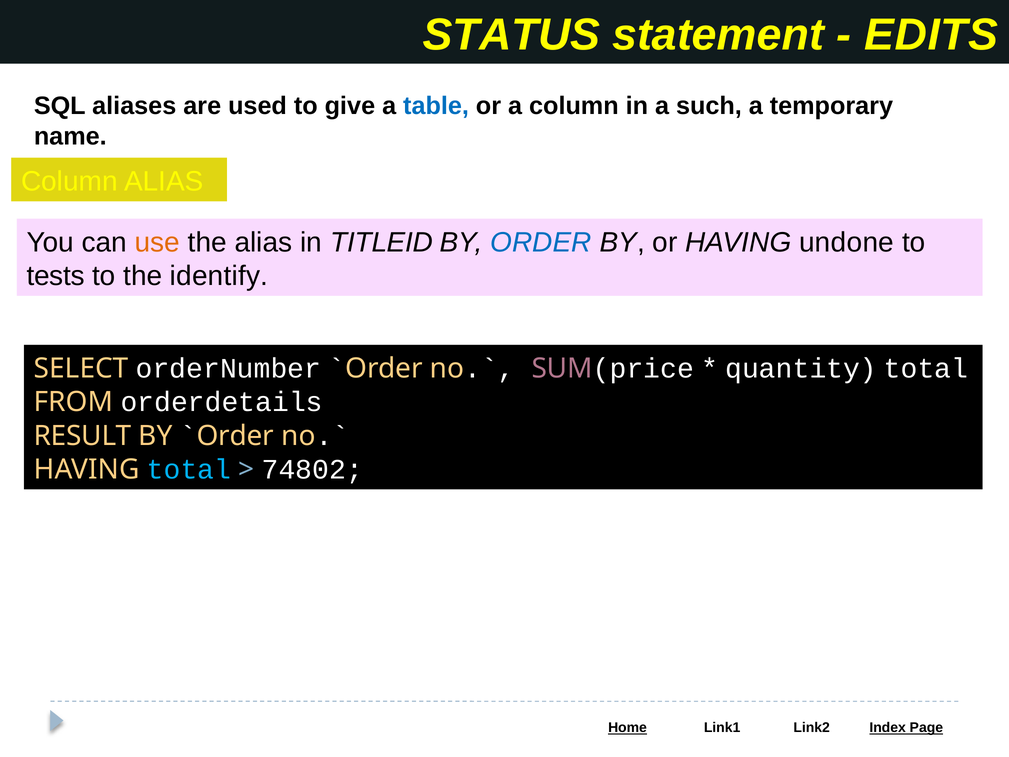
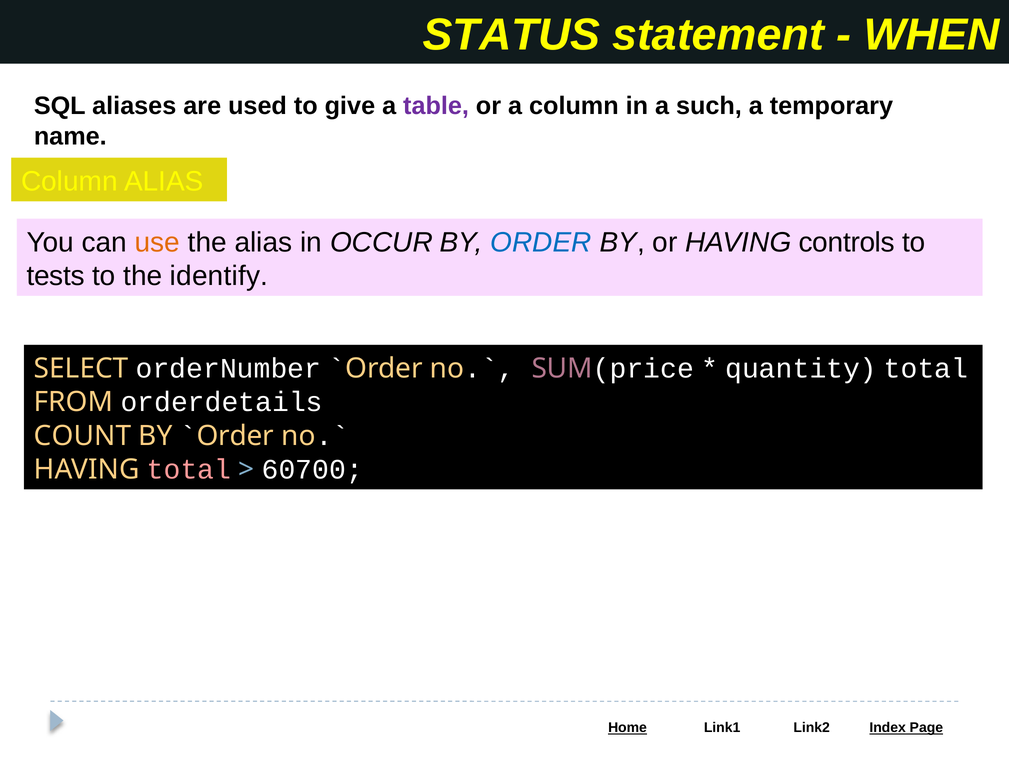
EDITS: EDITS -> WHEN
table colour: blue -> purple
TITLEID: TITLEID -> OCCUR
undone: undone -> controls
RESULT: RESULT -> COUNT
total at (189, 469) colour: light blue -> pink
74802: 74802 -> 60700
